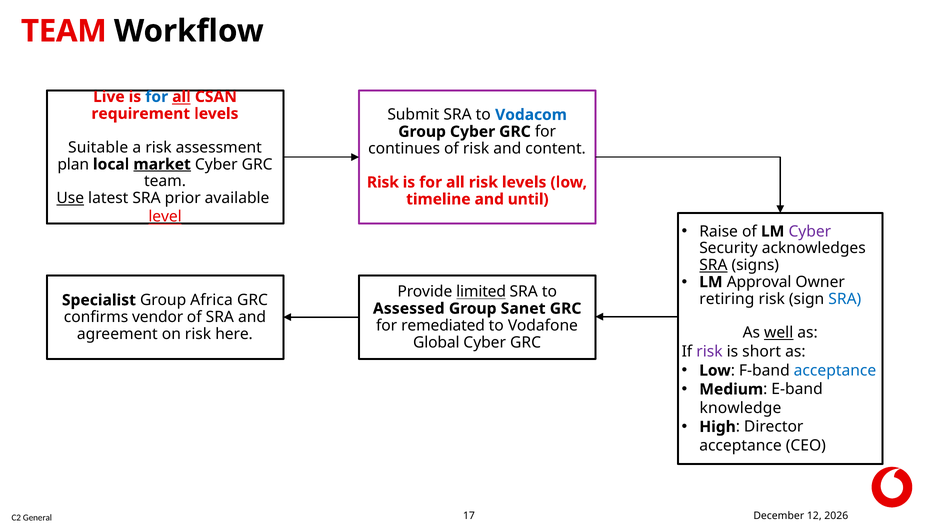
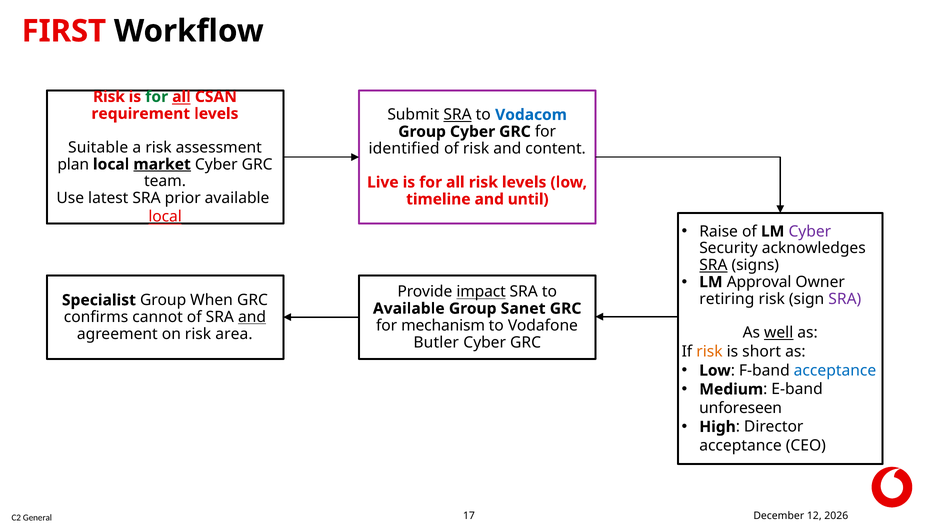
TEAM at (64, 31): TEAM -> FIRST
Live at (109, 97): Live -> Risk
for at (157, 97) colour: blue -> green
SRA at (458, 115) underline: none -> present
continues: continues -> identified
Risk at (383, 182): Risk -> Live
Use underline: present -> none
level at (165, 217): level -> local
limited: limited -> impact
SRA at (845, 299) colour: blue -> purple
Africa: Africa -> When
Assessed at (409, 308): Assessed -> Available
vendor: vendor -> cannot
and at (252, 317) underline: none -> present
remediated: remediated -> mechanism
here: here -> area
Global: Global -> Butler
risk at (710, 352) colour: purple -> orange
knowledge: knowledge -> unforeseen
